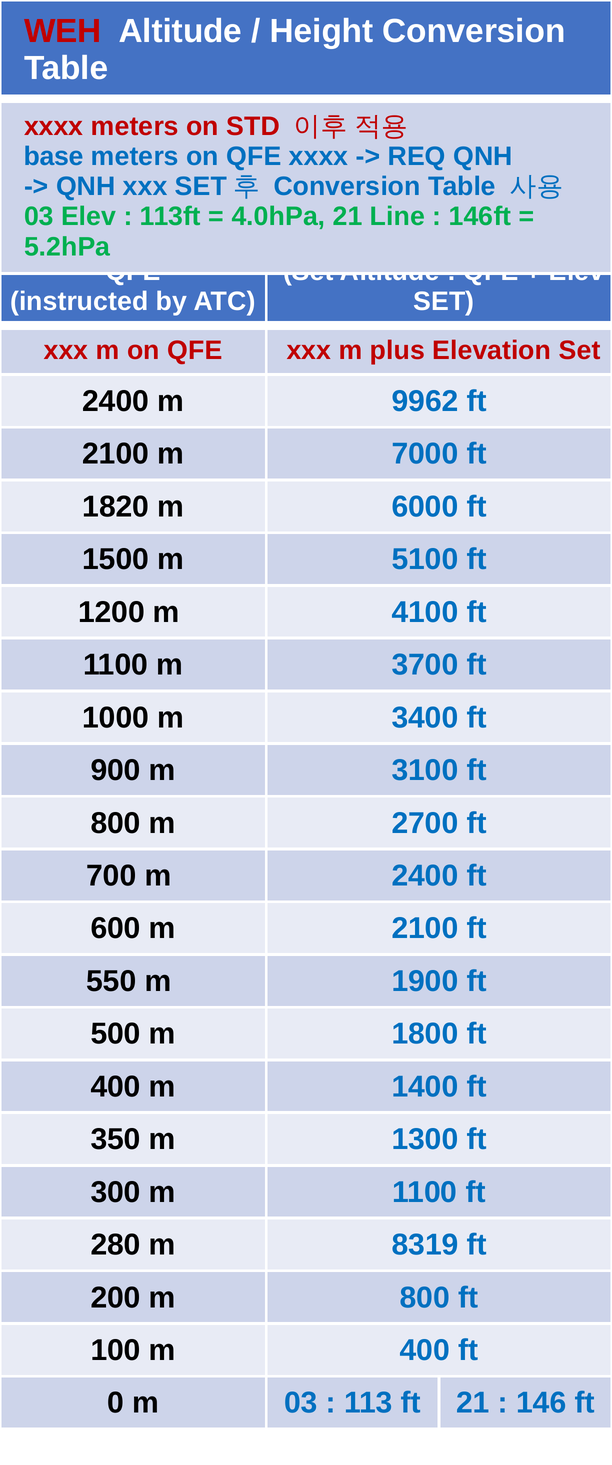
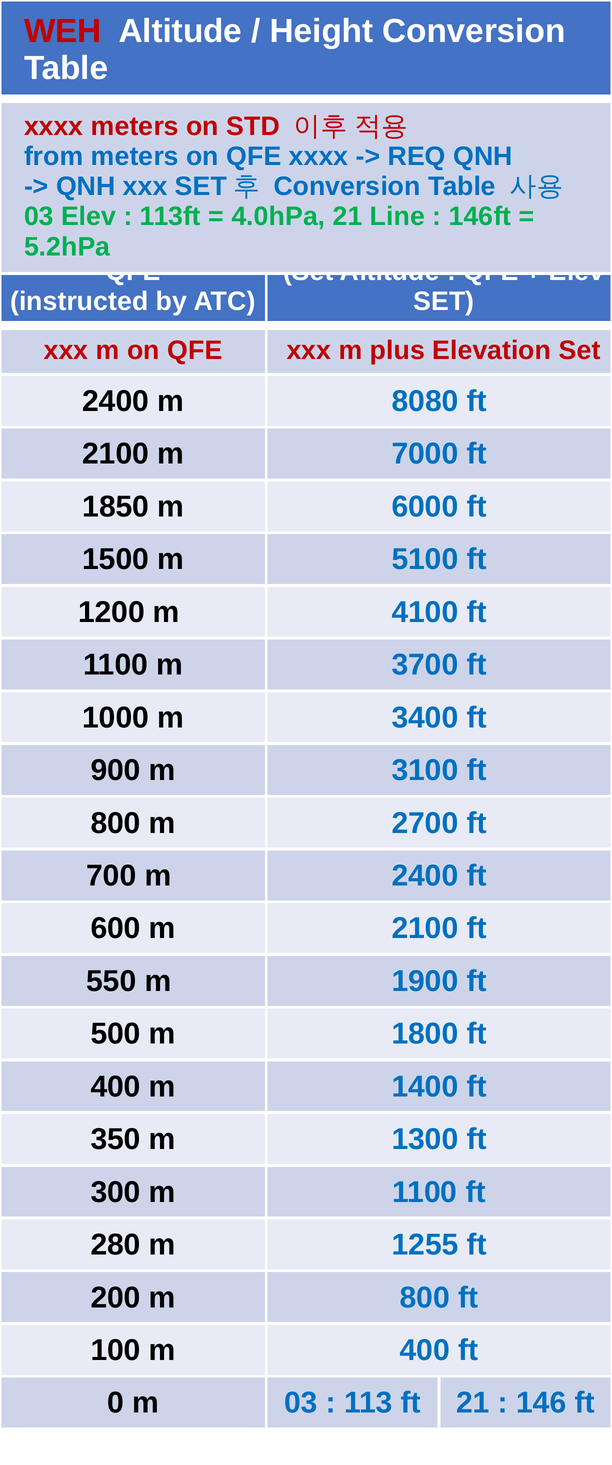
base at (54, 156): base -> from
9962: 9962 -> 8080
1820: 1820 -> 1850
8319: 8319 -> 1255
